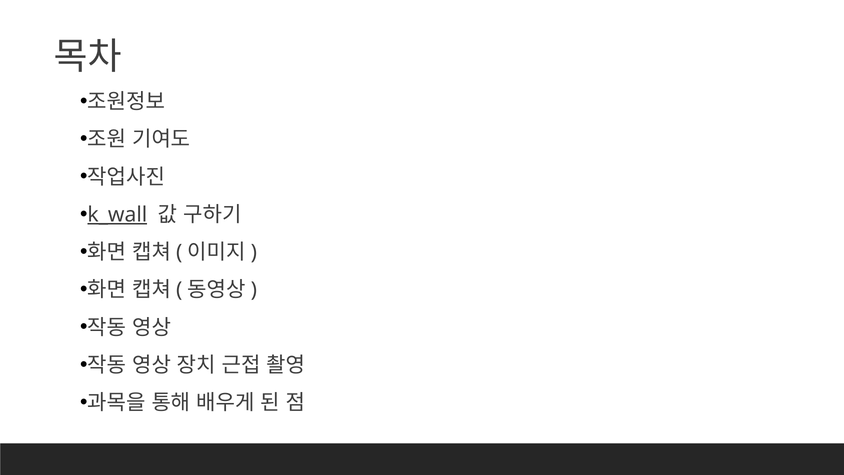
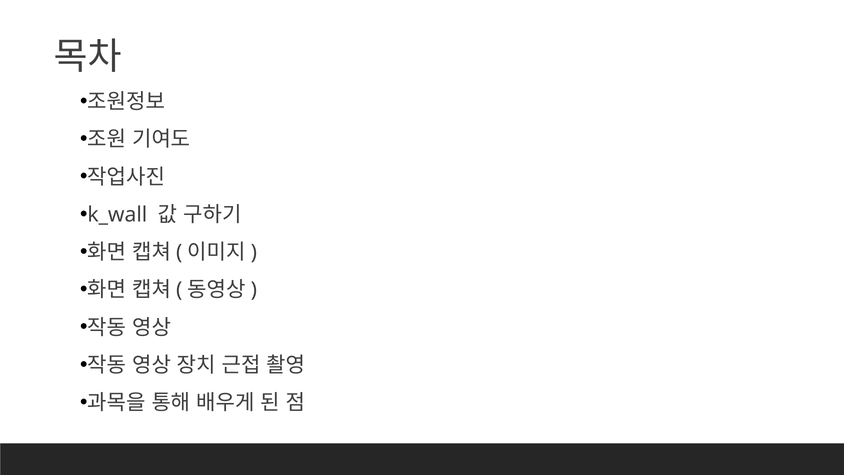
k_wall underline: present -> none
